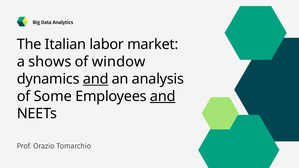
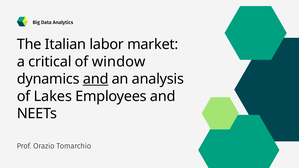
shows: shows -> critical
Some: Some -> Lakes
and at (163, 96) underline: present -> none
